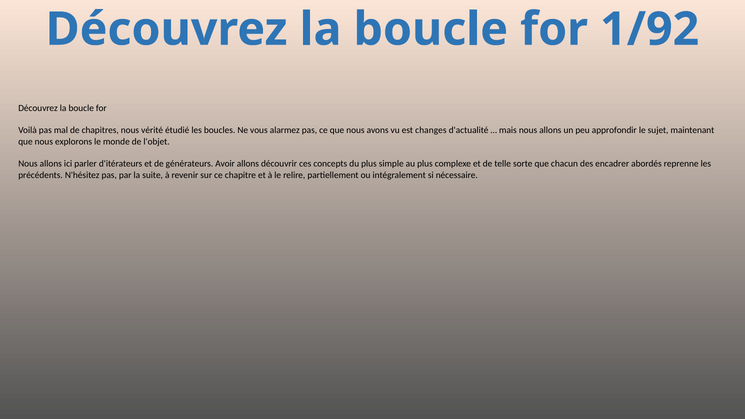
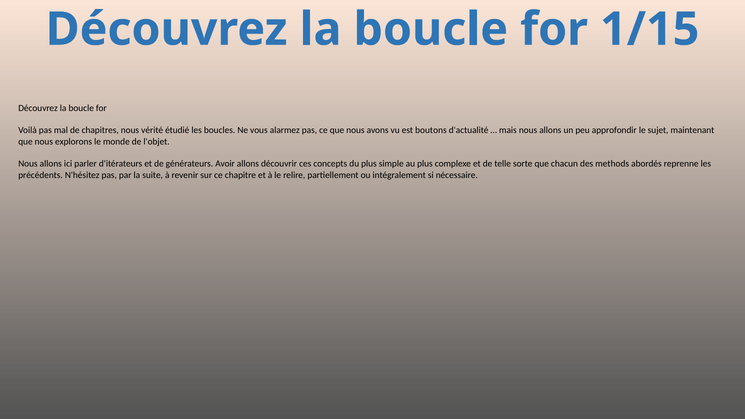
1/92: 1/92 -> 1/15
changes: changes -> boutons
encadrer: encadrer -> methods
